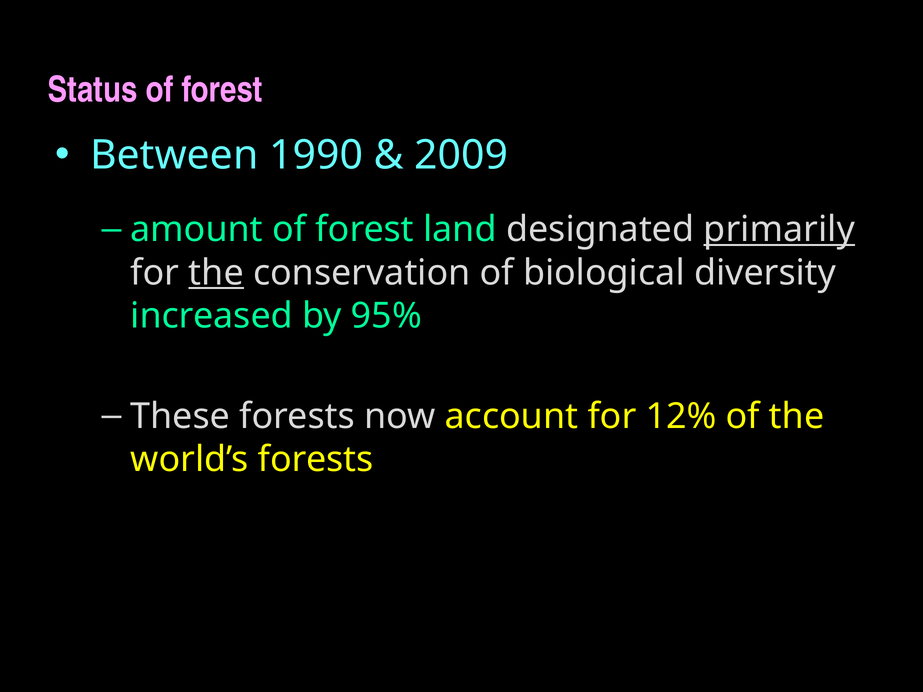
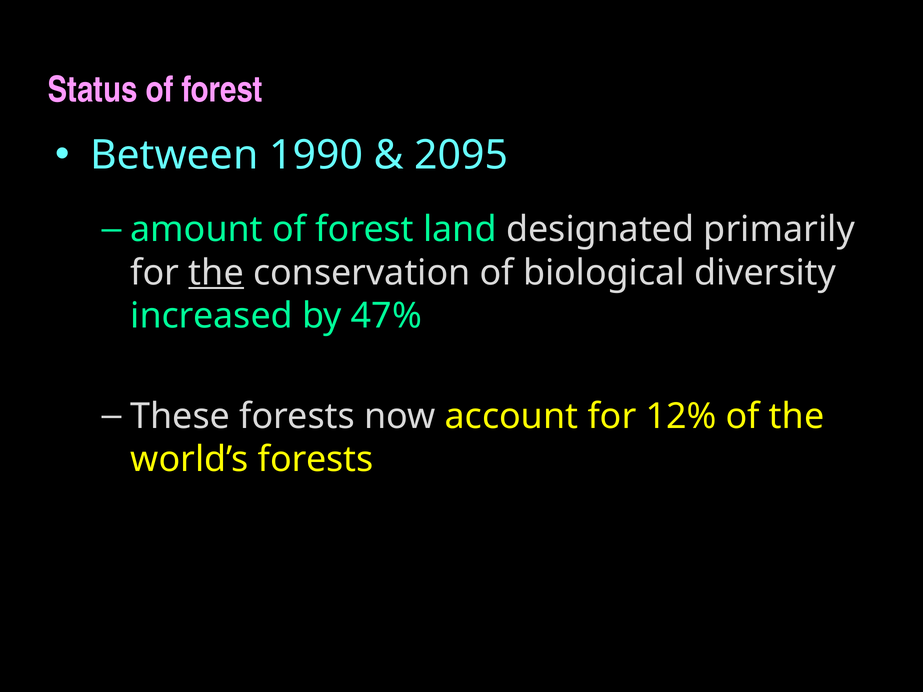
2009: 2009 -> 2095
primarily underline: present -> none
95%: 95% -> 47%
